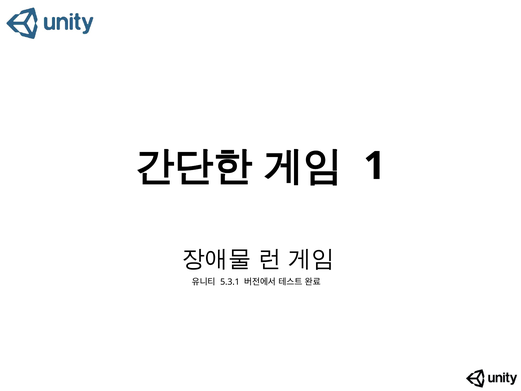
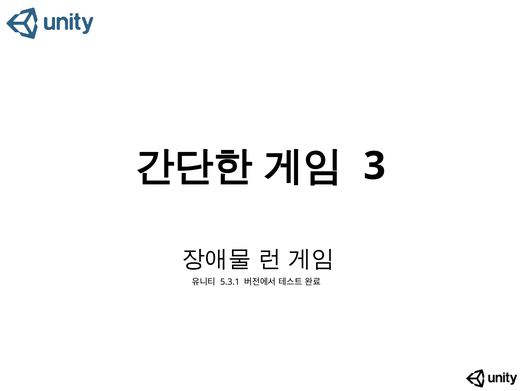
1: 1 -> 3
